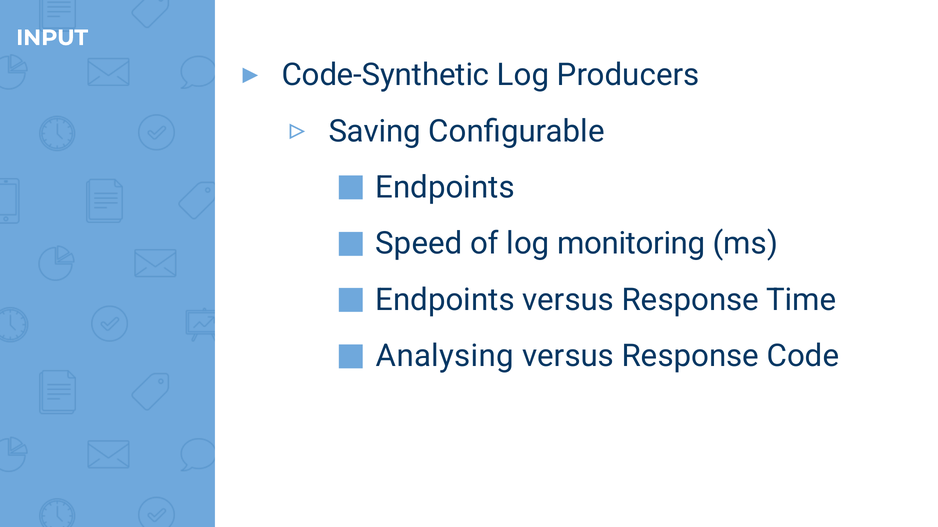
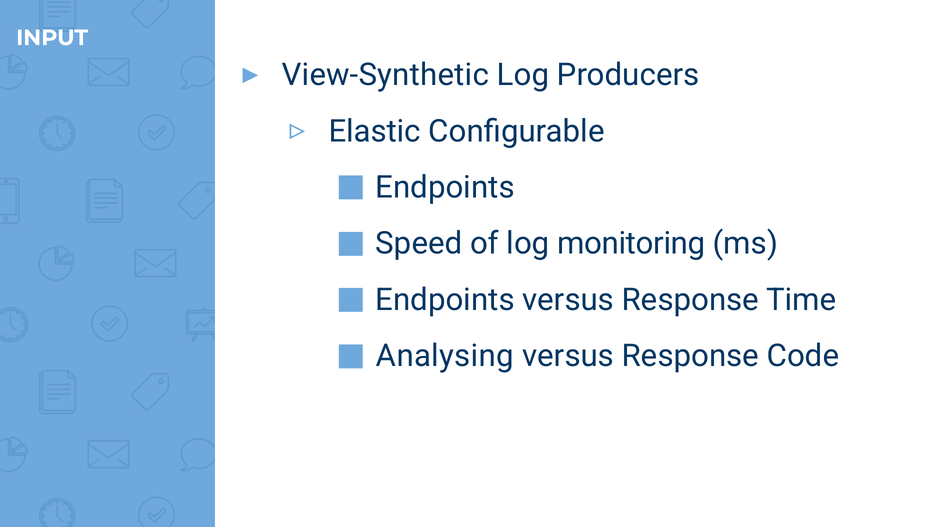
Code-Synthetic: Code-Synthetic -> View-Synthetic
Saving: Saving -> Elastic
